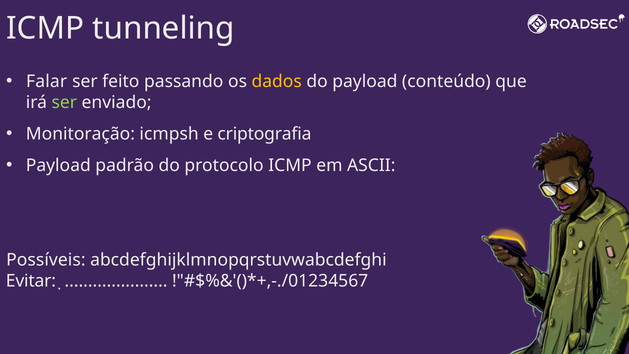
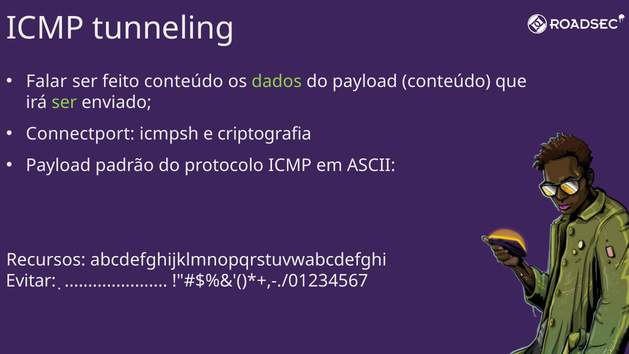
feito passando: passando -> conteúdo
dados colour: yellow -> light green
Monitoração: Monitoração -> Connectport
Possíveis: Possíveis -> Recursos
